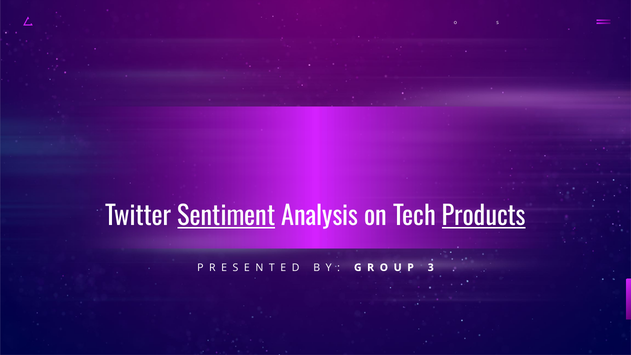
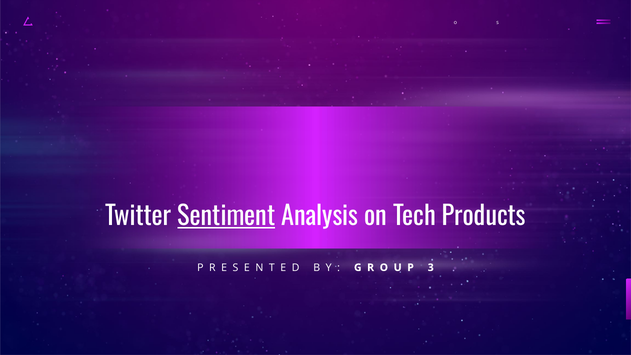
Products underline: present -> none
